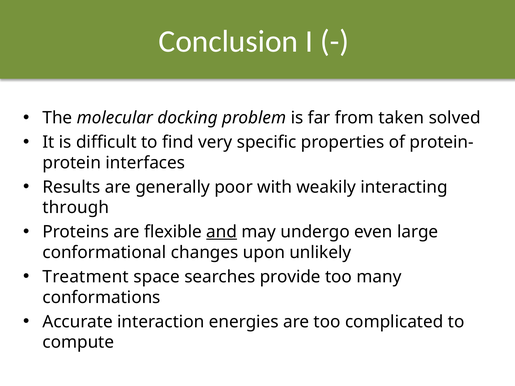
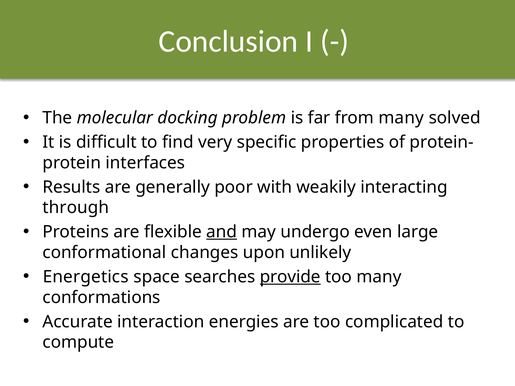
from taken: taken -> many
Treatment: Treatment -> Energetics
provide underline: none -> present
